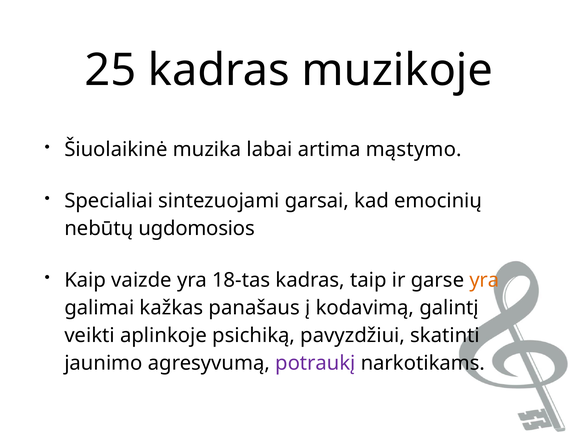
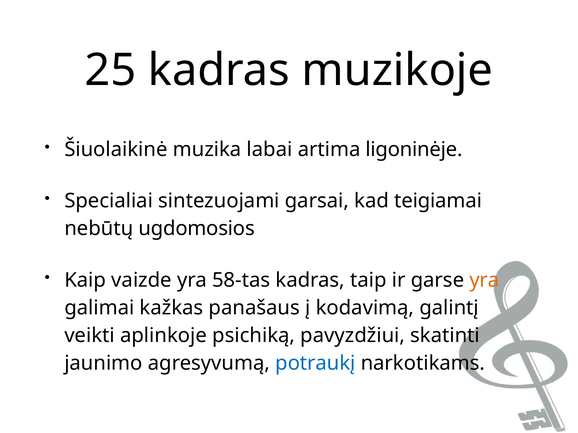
mąstymo: mąstymo -> ligoninėje
emocinių: emocinių -> teigiamai
18-tas: 18-tas -> 58-tas
potraukį colour: purple -> blue
